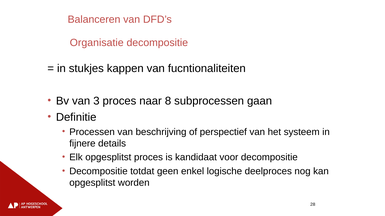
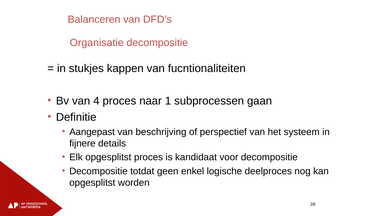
3: 3 -> 4
8: 8 -> 1
Processen: Processen -> Aangepast
